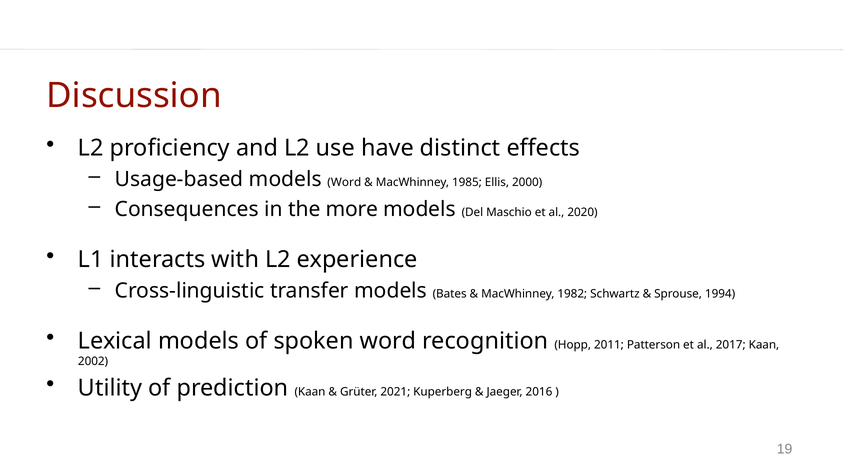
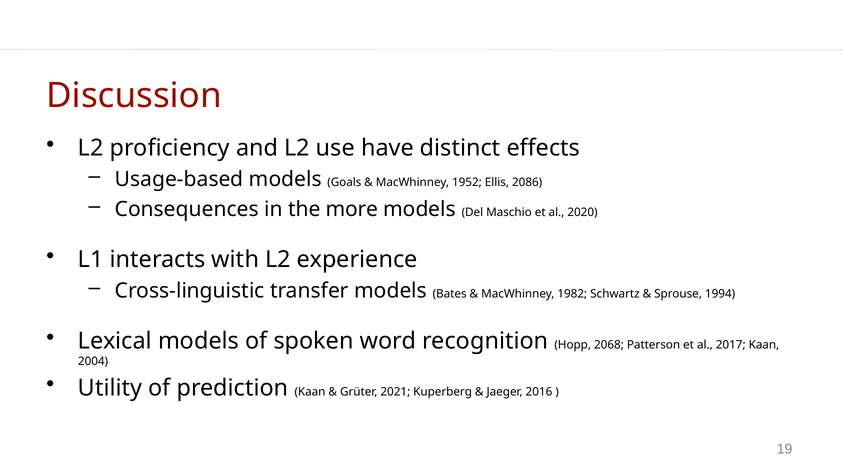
models Word: Word -> Goals
1985: 1985 -> 1952
2000: 2000 -> 2086
2011: 2011 -> 2068
2002: 2002 -> 2004
